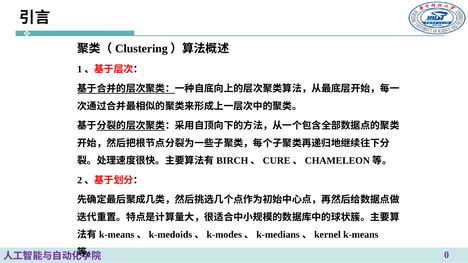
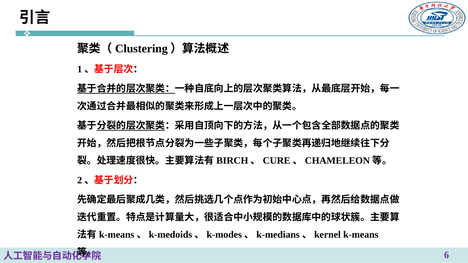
0: 0 -> 6
